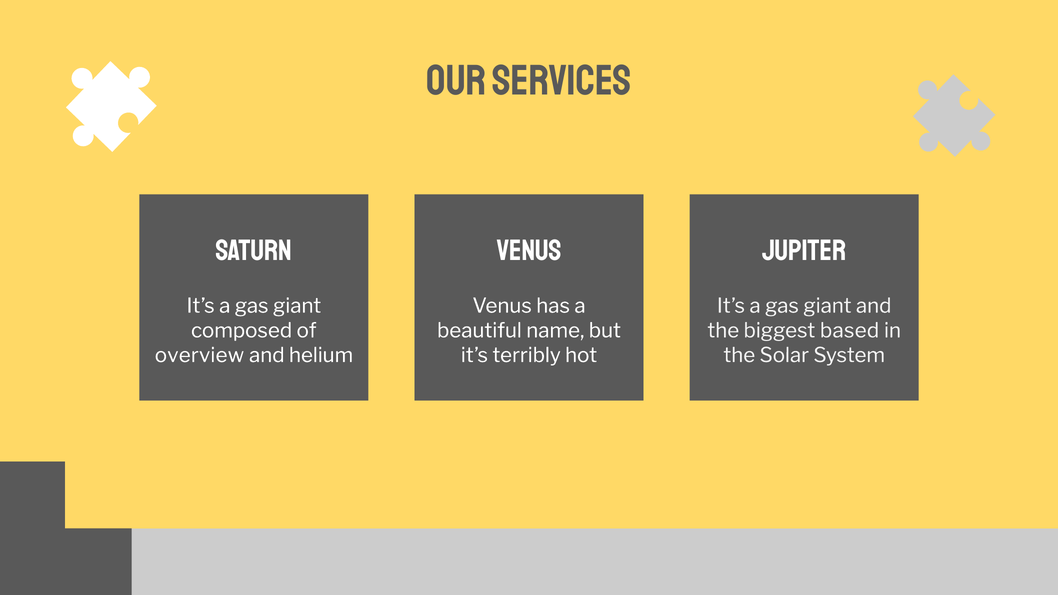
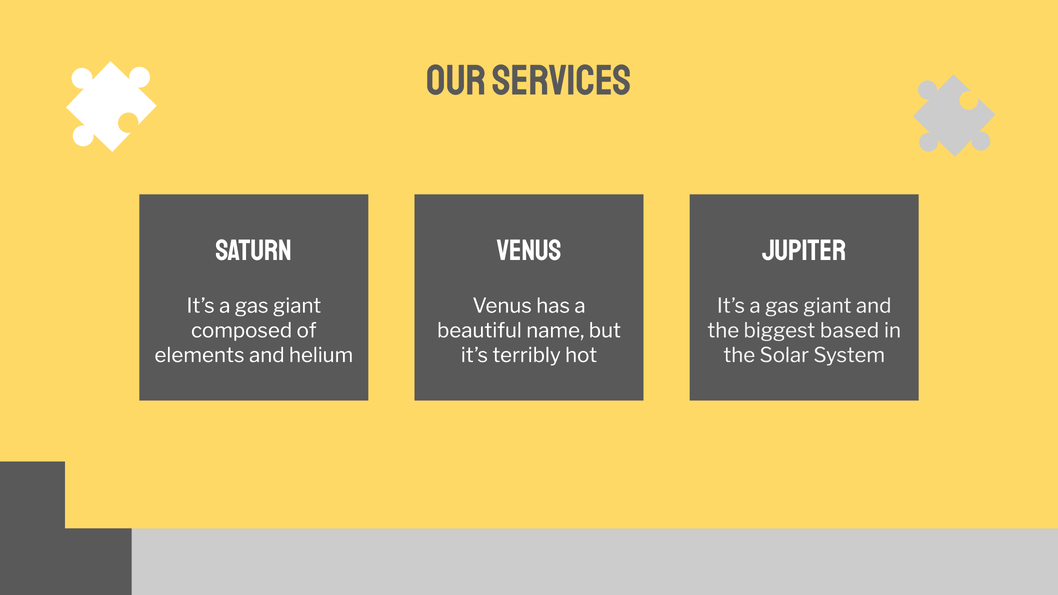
overview: overview -> elements
